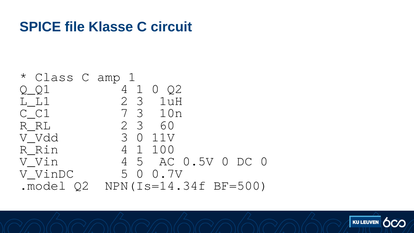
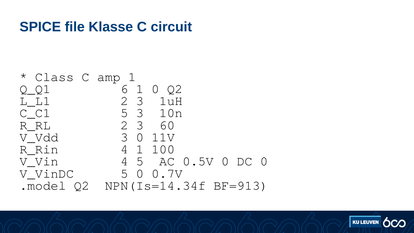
Q_Q1 4: 4 -> 6
C_C1 7: 7 -> 5
BF=500: BF=500 -> BF=913
